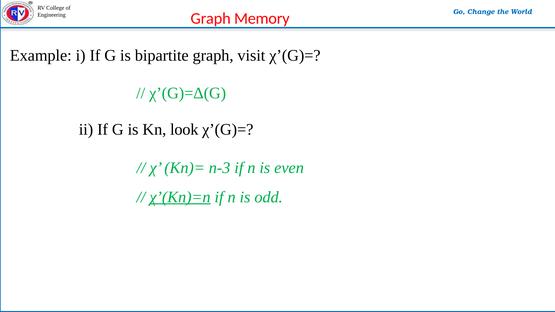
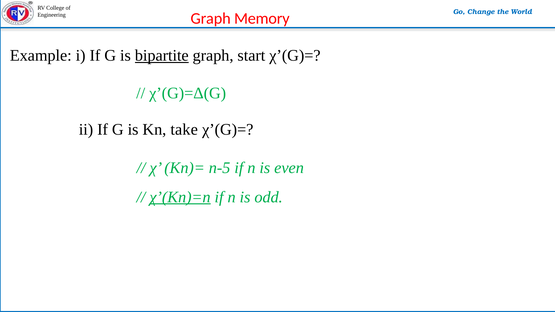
bipartite underline: none -> present
visit: visit -> start
look: look -> take
n-3: n-3 -> n-5
